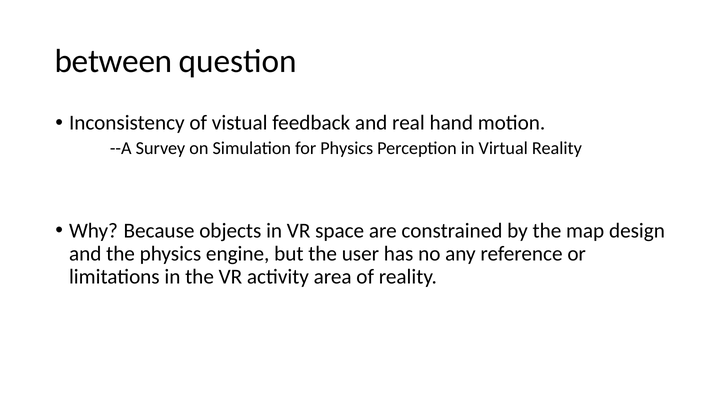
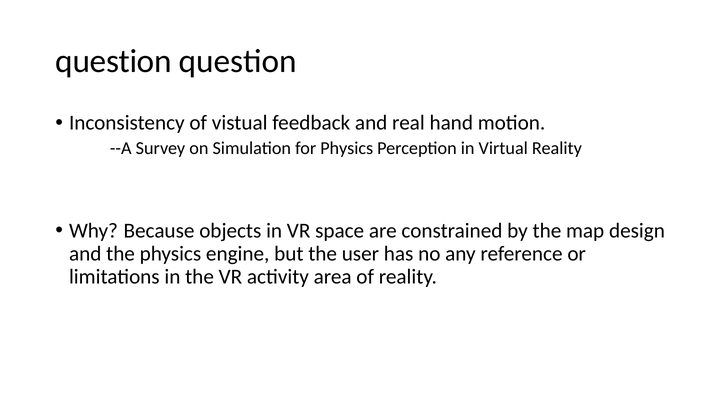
between at (114, 61): between -> question
